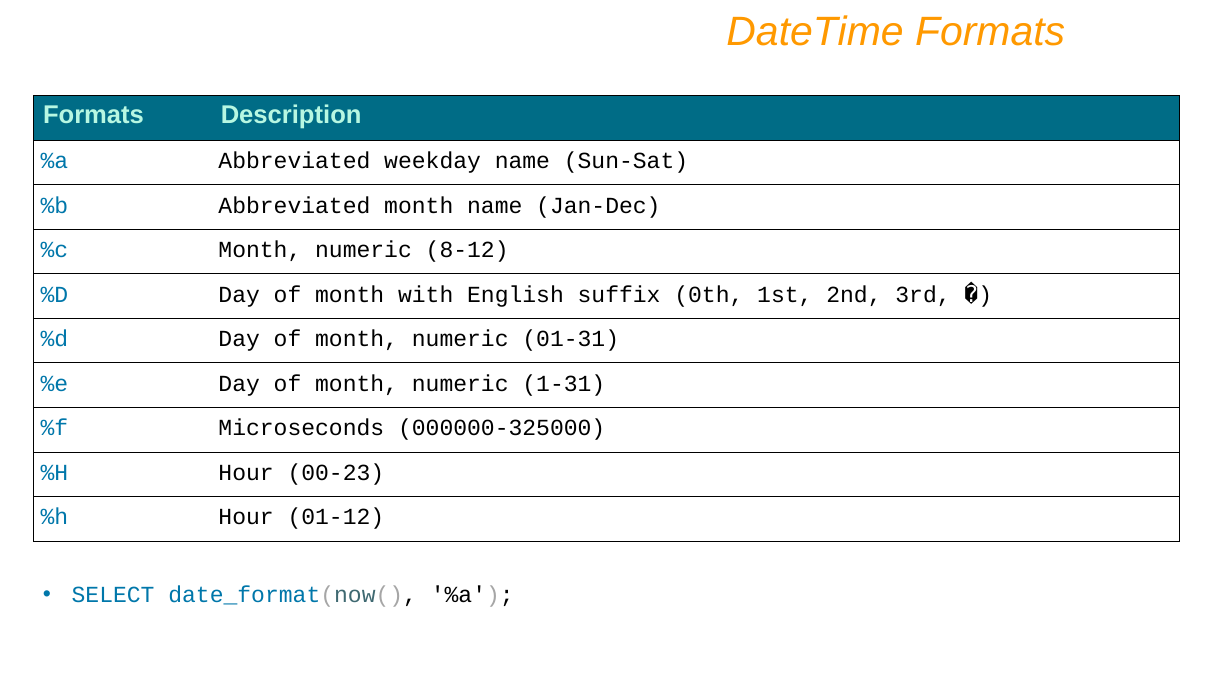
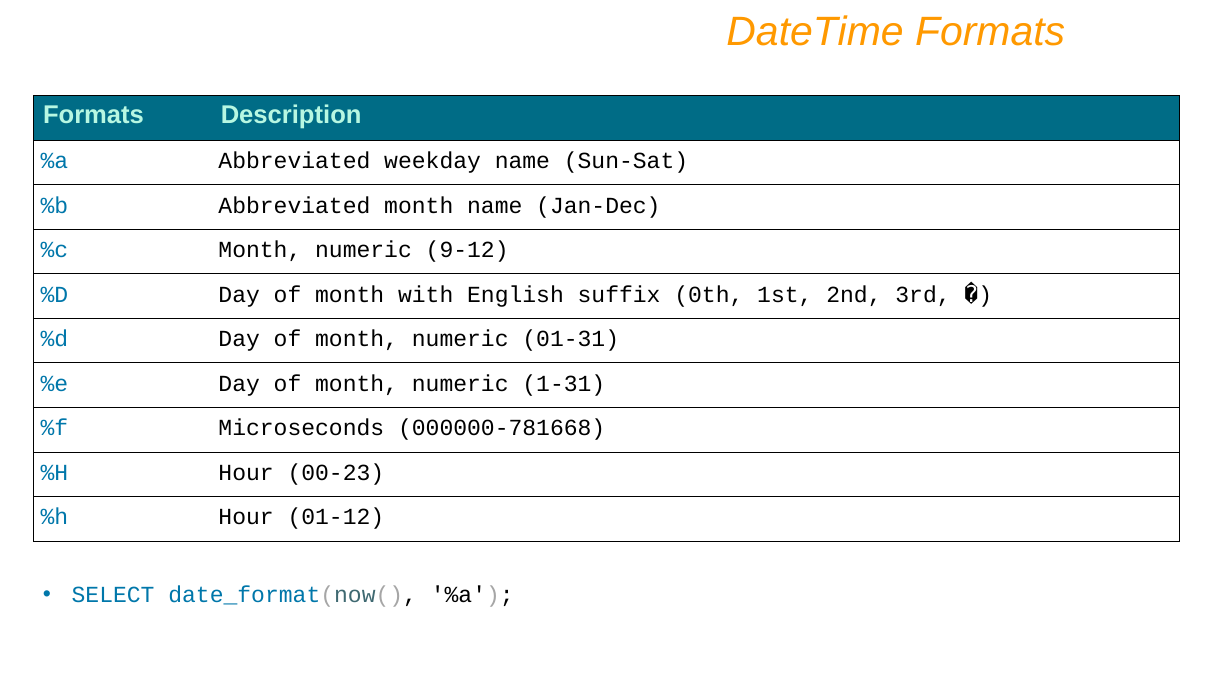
8-12: 8-12 -> 9-12
000000-325000: 000000-325000 -> 000000-781668
